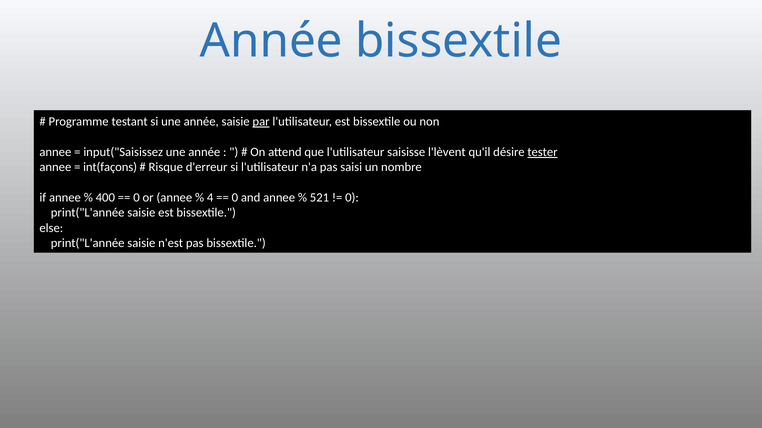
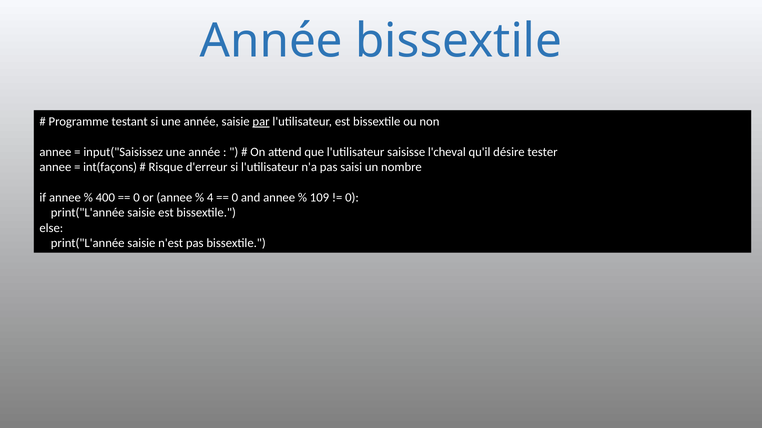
l'lèvent: l'lèvent -> l'cheval
tester underline: present -> none
521: 521 -> 109
